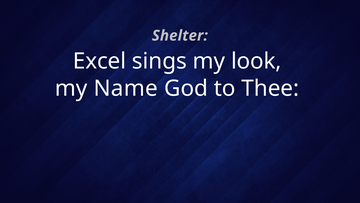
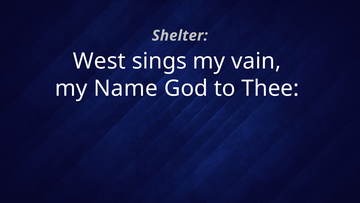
Excel: Excel -> West
look: look -> vain
